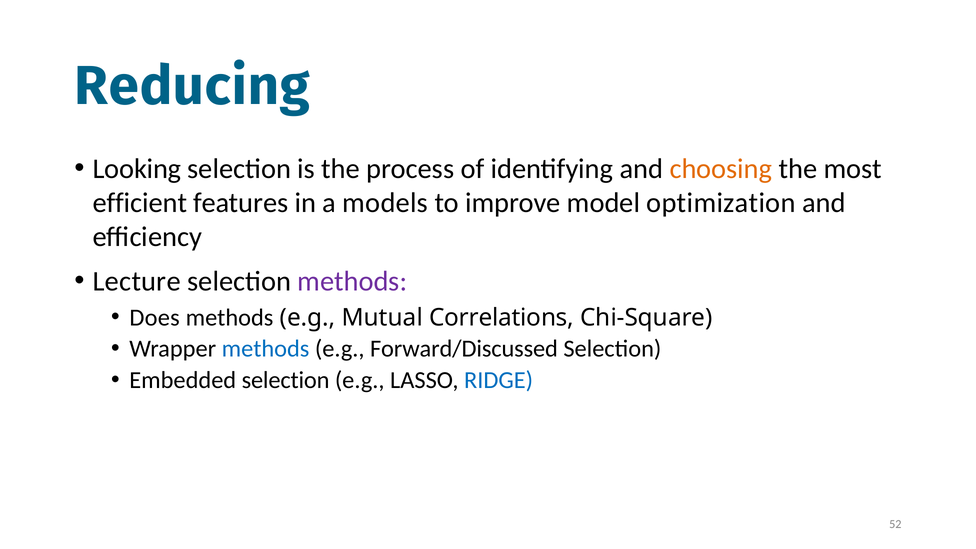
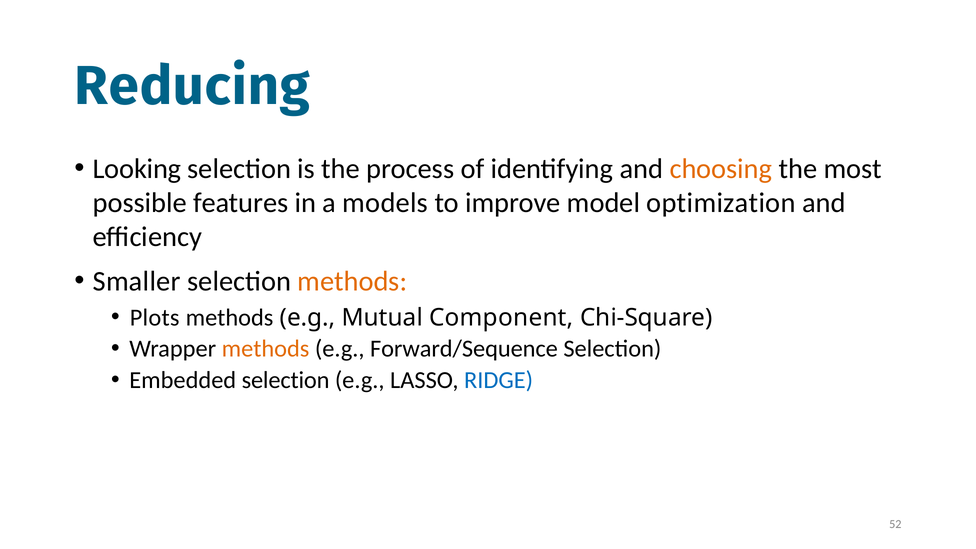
efficient: efficient -> possible
Lecture: Lecture -> Smaller
methods at (352, 281) colour: purple -> orange
Does: Does -> Plots
Correlations: Correlations -> Component
methods at (266, 349) colour: blue -> orange
Forward/Discussed: Forward/Discussed -> Forward/Sequence
